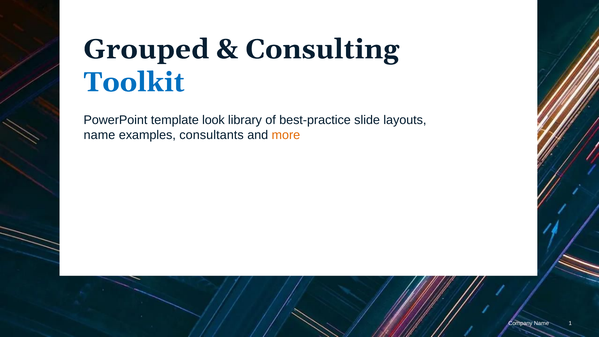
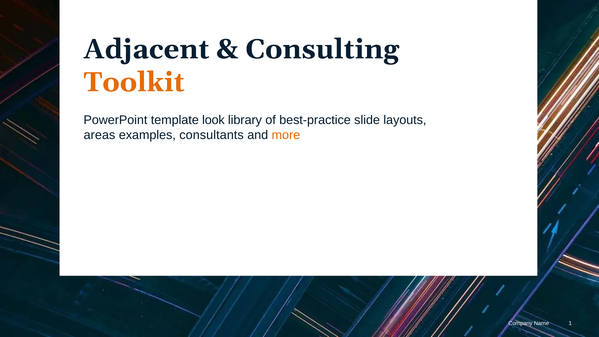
Grouped: Grouped -> Adjacent
Toolkit colour: blue -> orange
name at (99, 135): name -> areas
